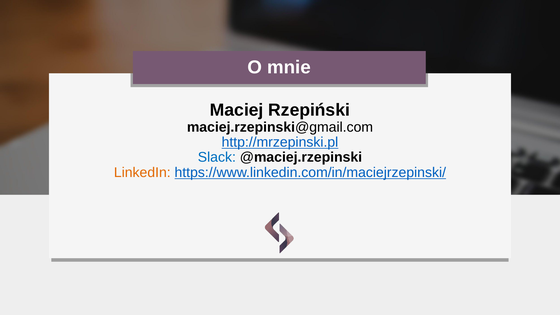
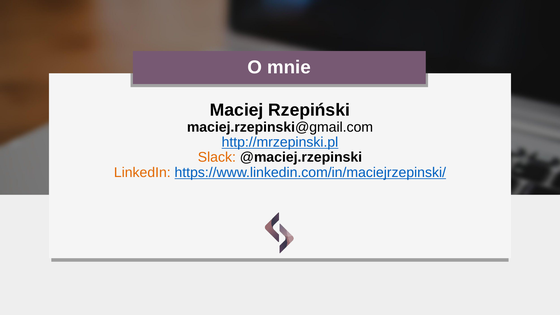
Slack colour: blue -> orange
